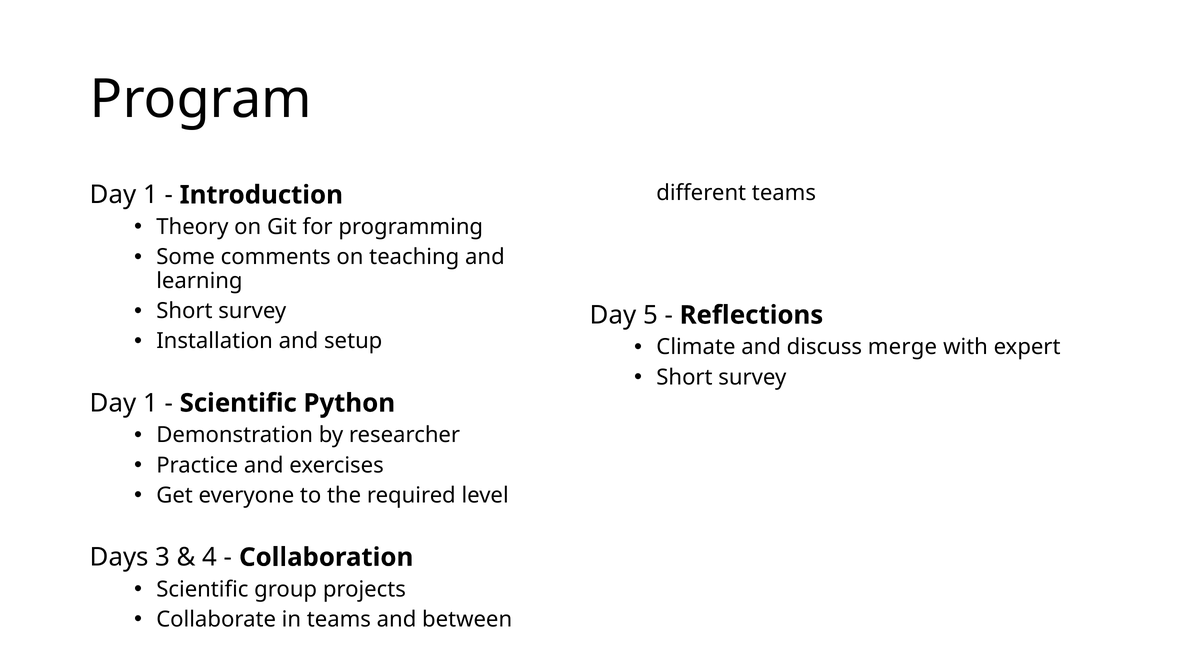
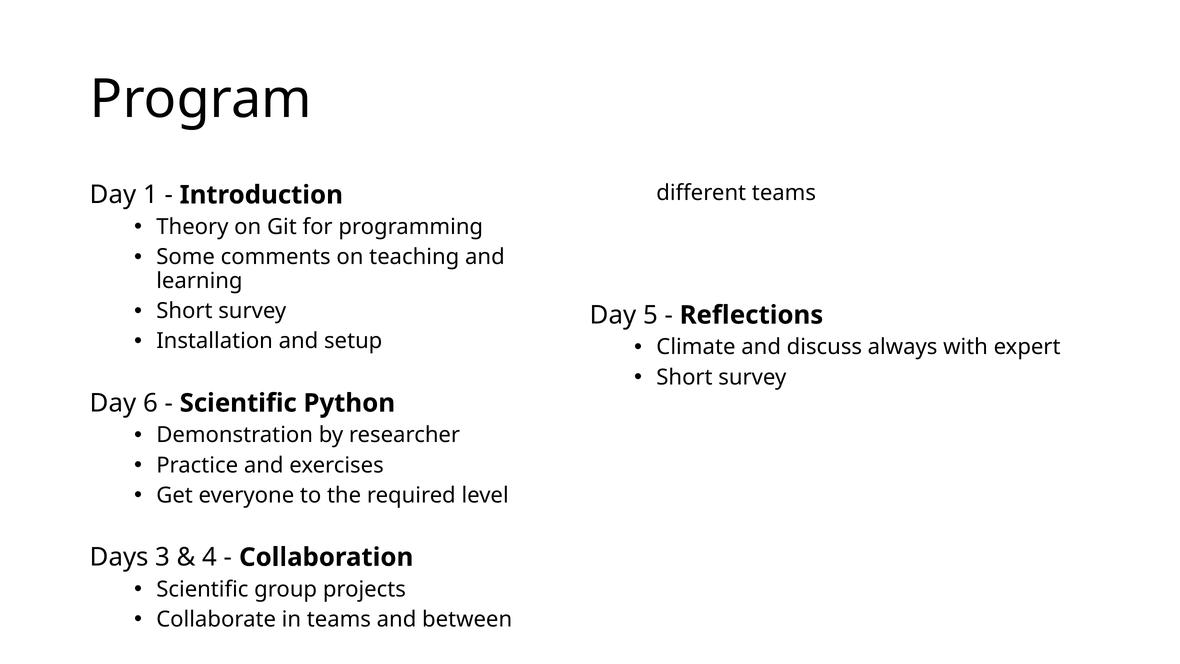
merge: merge -> always
1 at (150, 403): 1 -> 6
